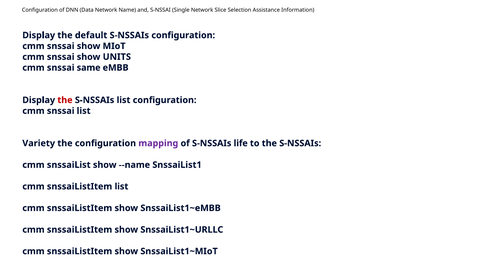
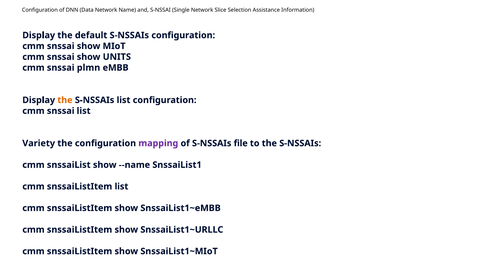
same: same -> plmn
the at (65, 100) colour: red -> orange
life: life -> file
